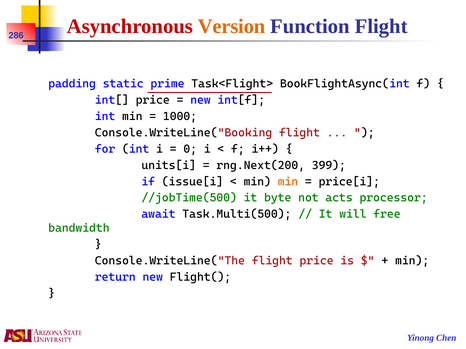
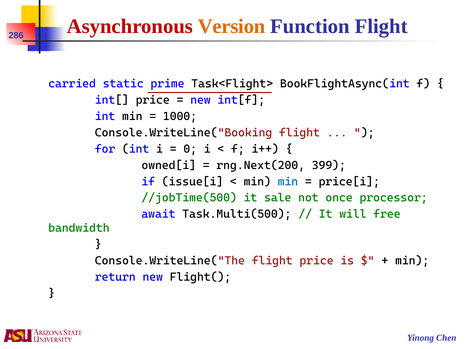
padding: padding -> carried
units[i: units[i -> owned[i
min at (288, 182) colour: orange -> blue
byte: byte -> sale
acts: acts -> once
